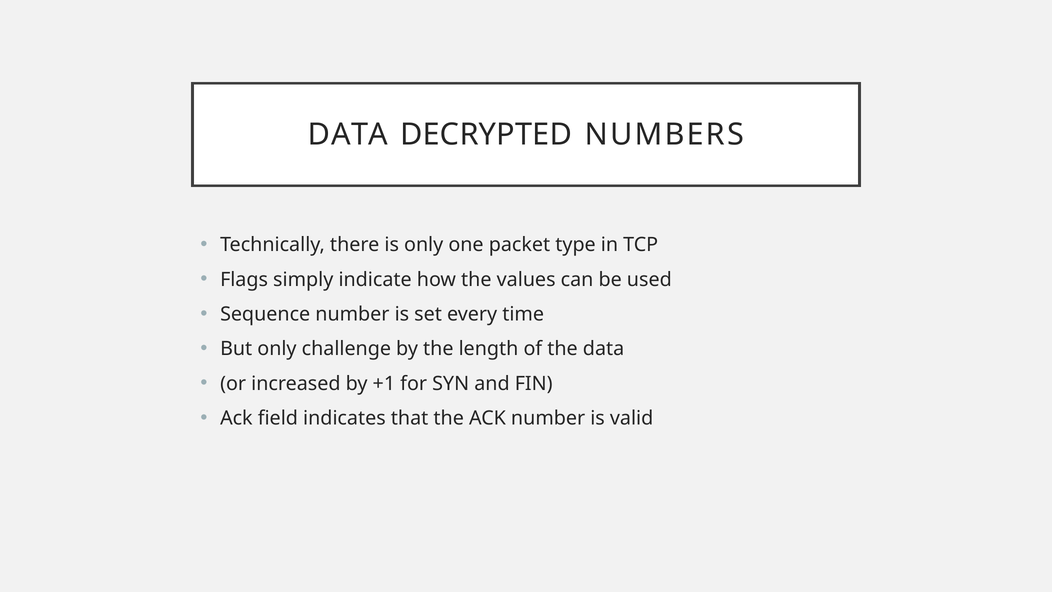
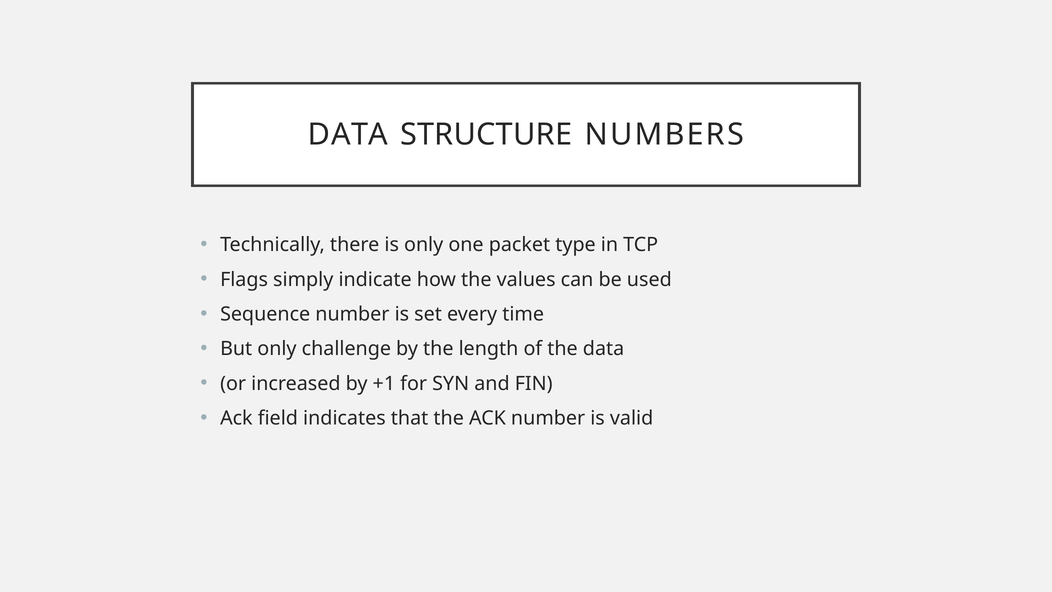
DECRYPTED: DECRYPTED -> STRUCTURE
